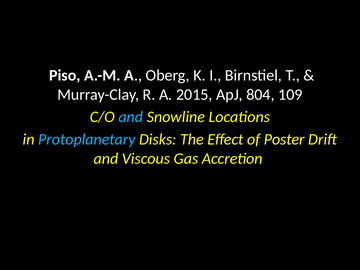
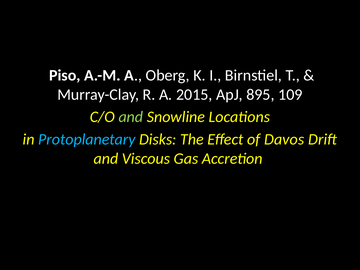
804: 804 -> 895
and at (131, 117) colour: light blue -> light green
Poster: Poster -> Davos
